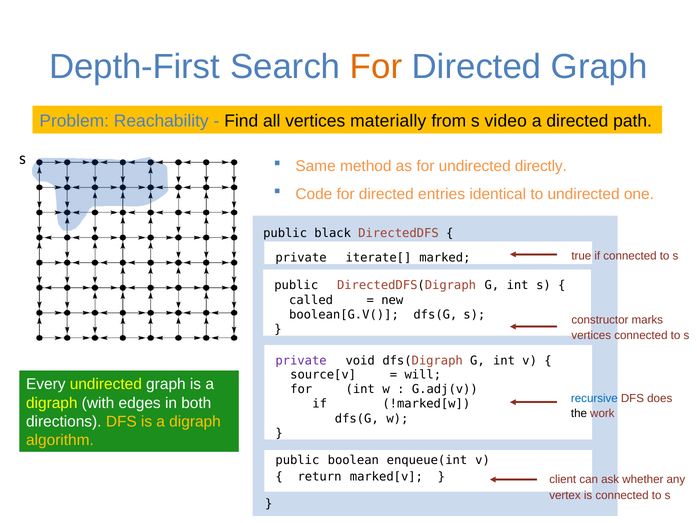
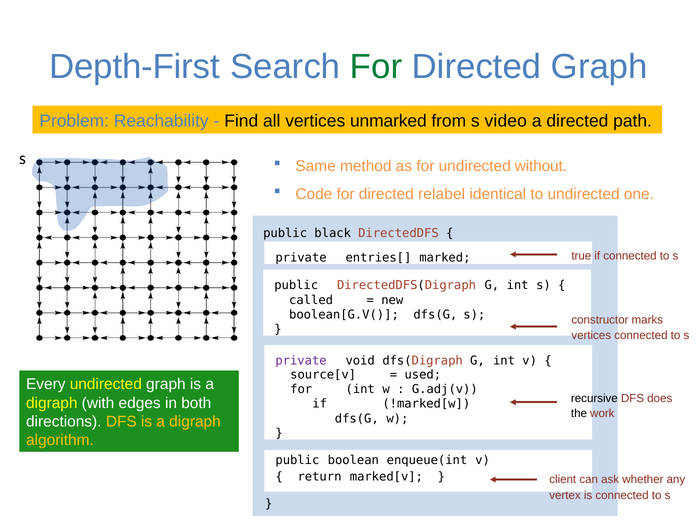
For at (376, 67) colour: orange -> green
materially: materially -> unmarked
directly: directly -> without
entries: entries -> relabel
iterate[: iterate[ -> entries[
will: will -> used
recursive colour: blue -> black
